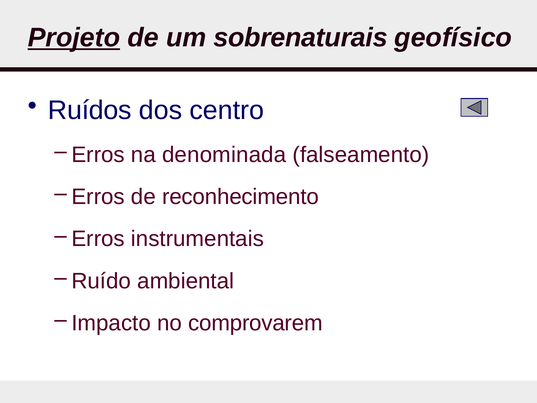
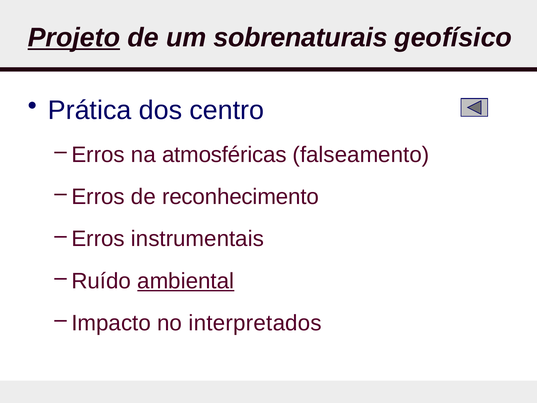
Ruídos: Ruídos -> Prática
denominada: denominada -> atmosféricas
ambiental underline: none -> present
comprovarem: comprovarem -> interpretados
